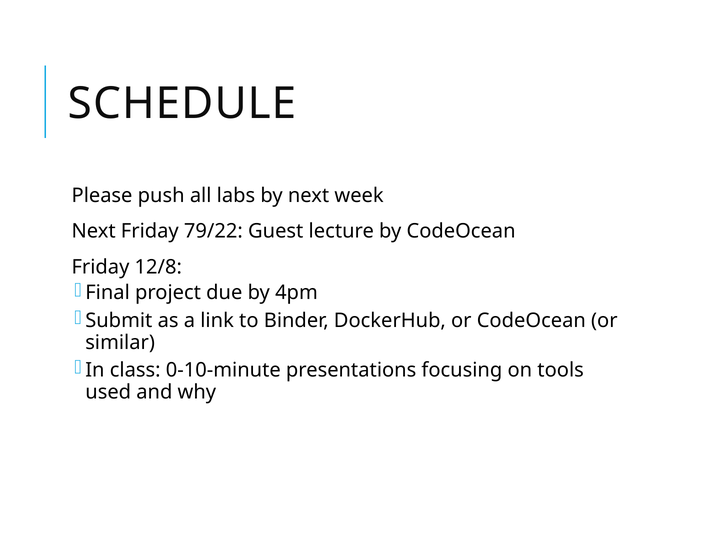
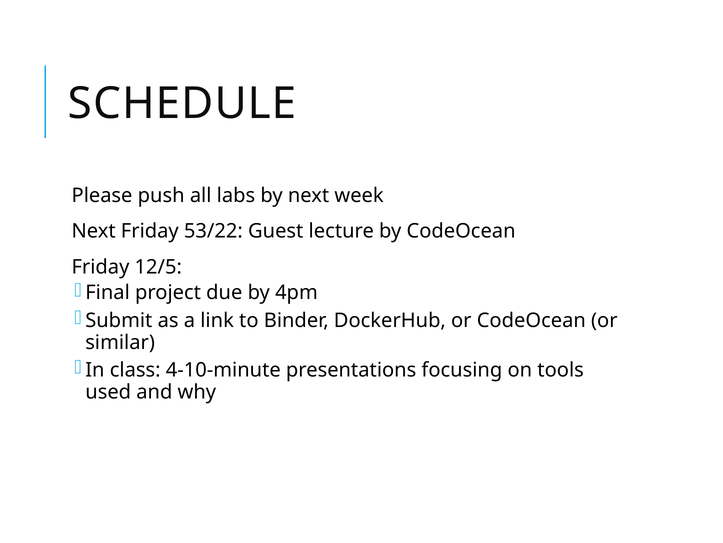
79/22: 79/22 -> 53/22
12/8: 12/8 -> 12/5
0-10-minute: 0-10-minute -> 4-10-minute
